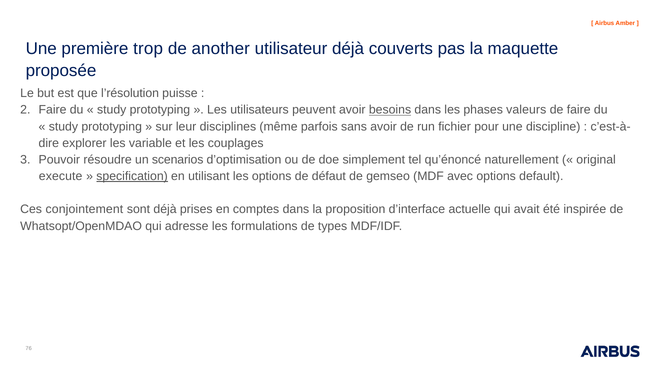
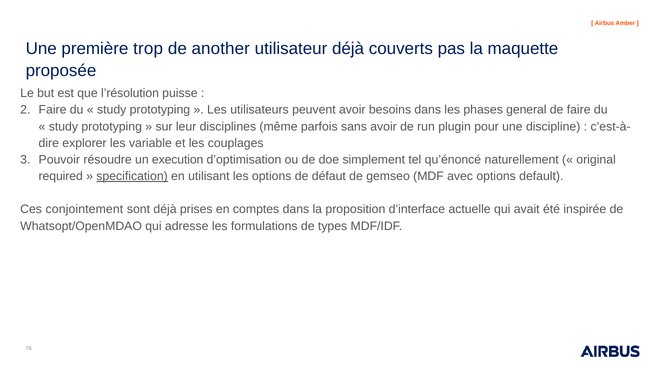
besoins underline: present -> none
valeurs: valeurs -> general
fichier: fichier -> plugin
scenarios: scenarios -> execution
execute: execute -> required
